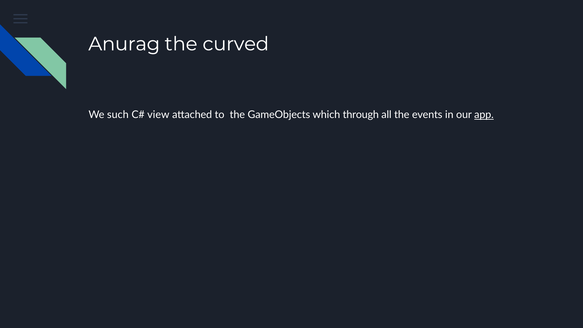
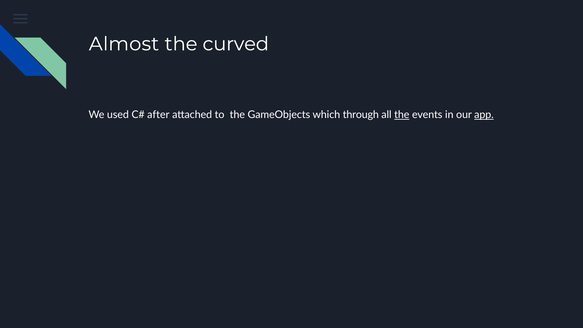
Anurag: Anurag -> Almost
such: such -> used
view: view -> after
the at (402, 115) underline: none -> present
